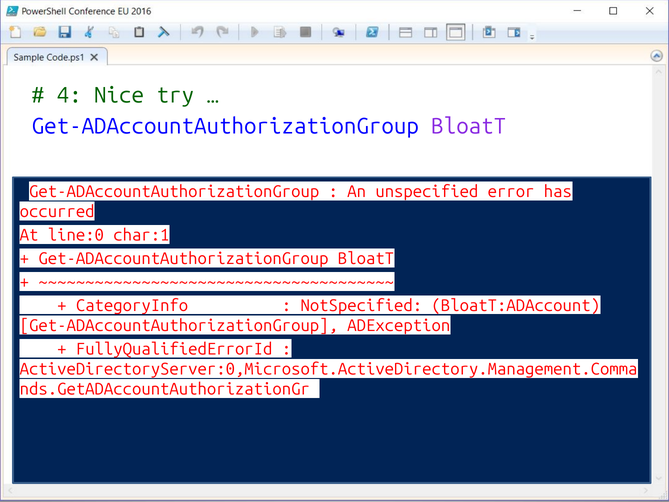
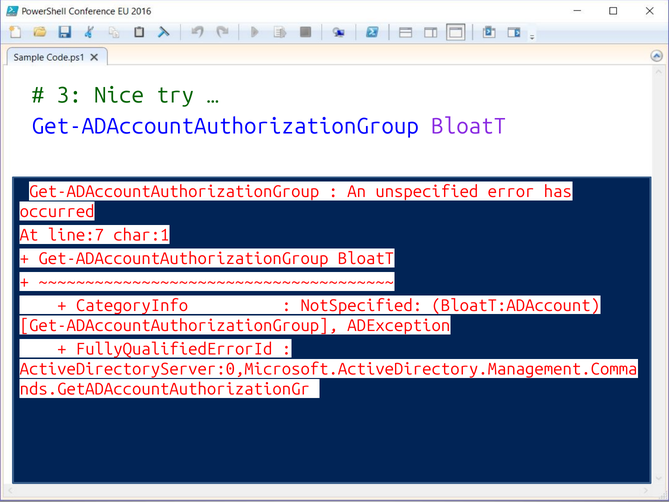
4: 4 -> 3
line:0: line:0 -> line:7
